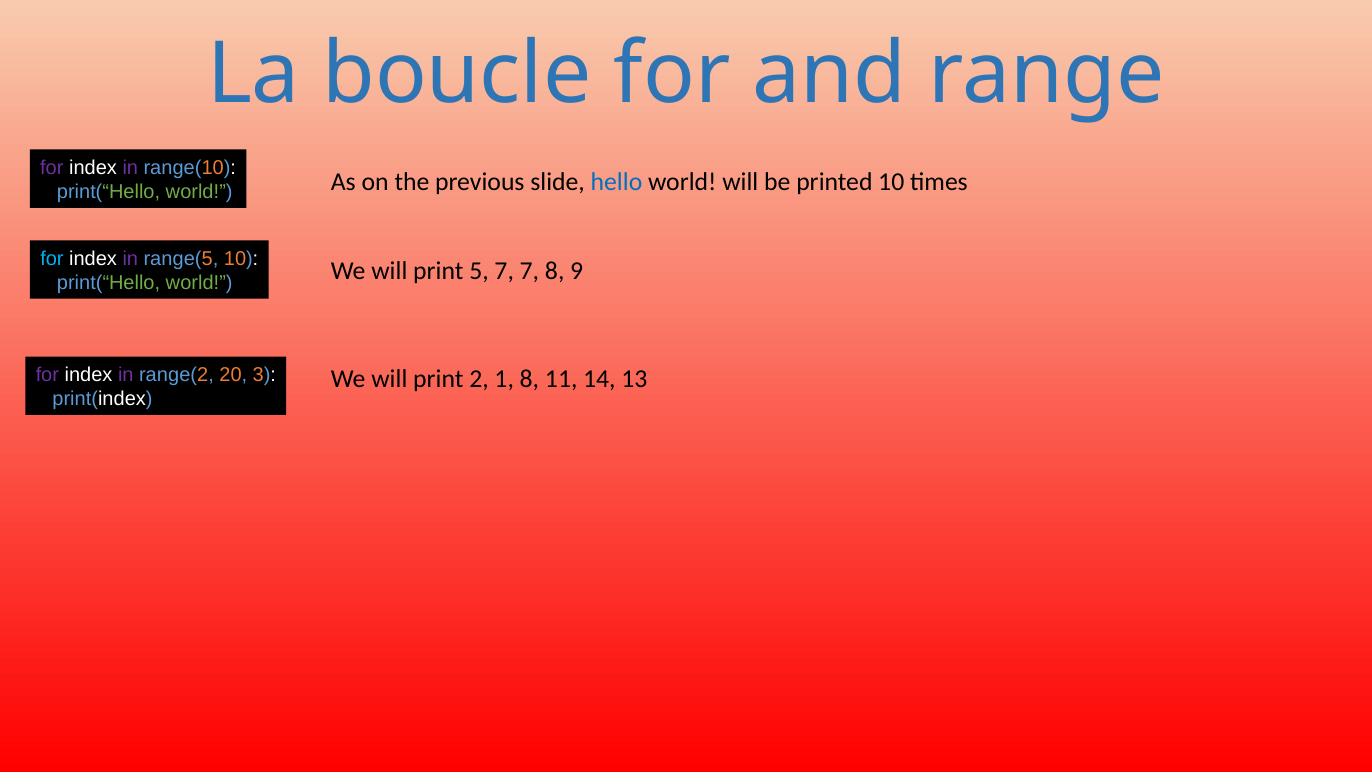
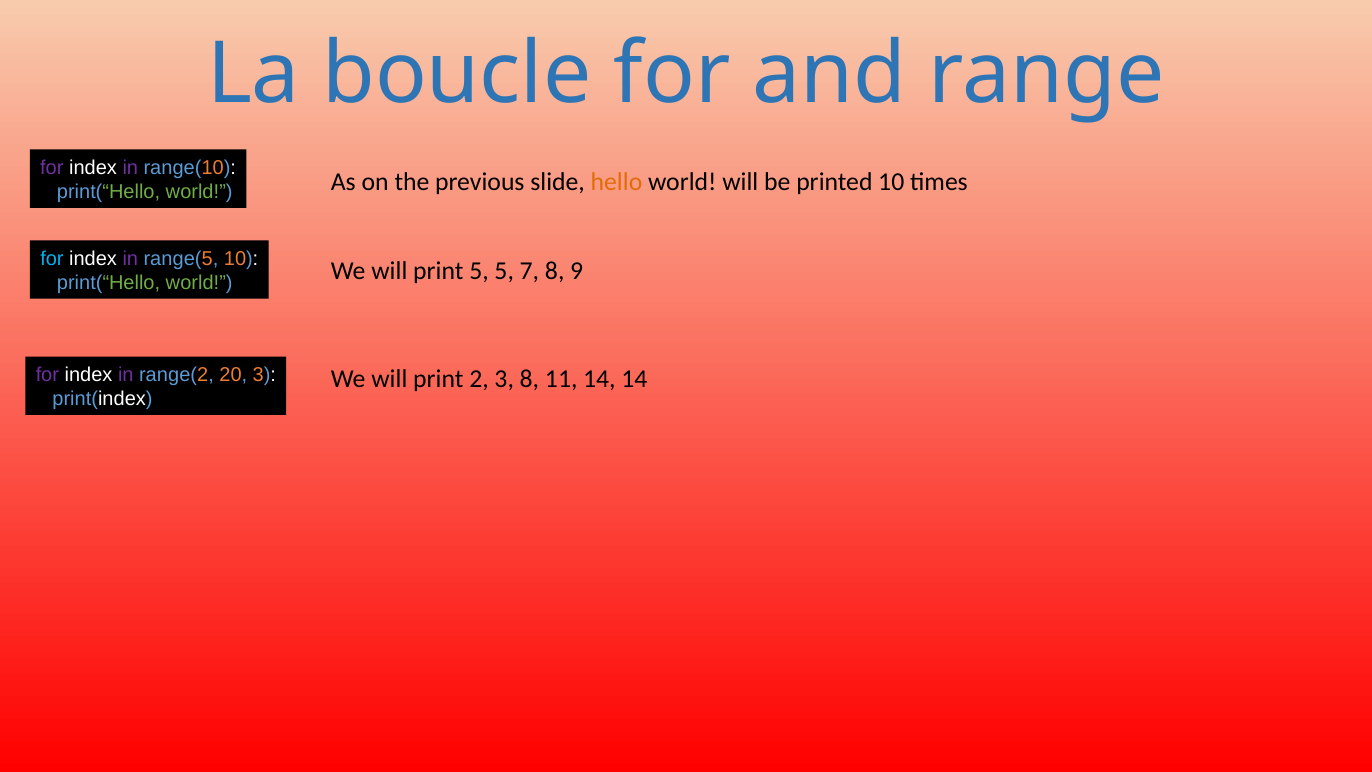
hello colour: blue -> orange
5 7: 7 -> 5
2 1: 1 -> 3
14 13: 13 -> 14
